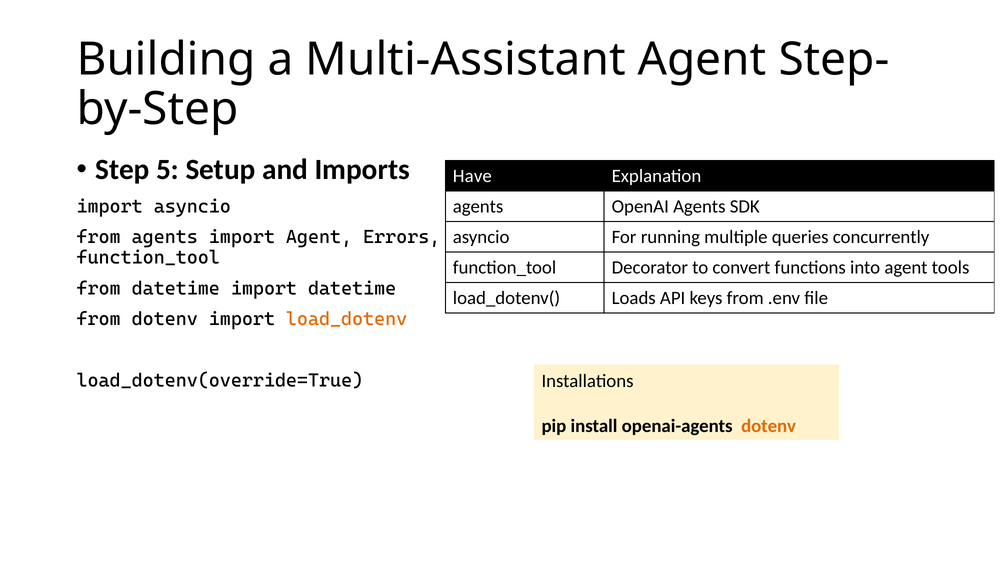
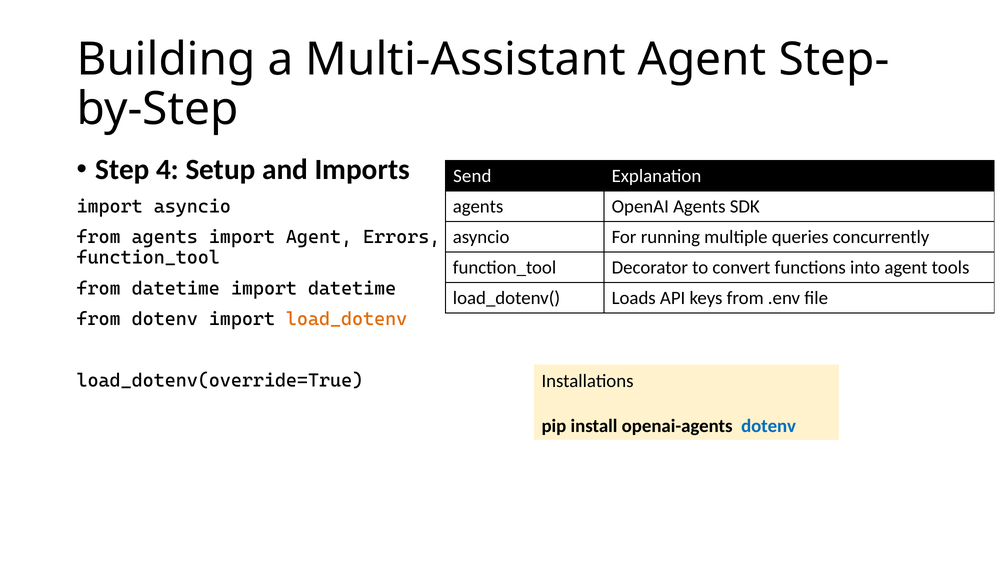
5: 5 -> 4
Have: Have -> Send
dotenv at (769, 426) colour: orange -> blue
